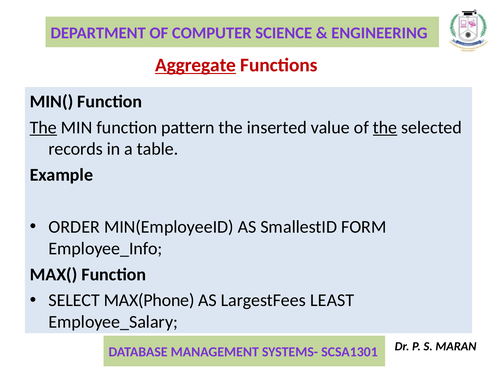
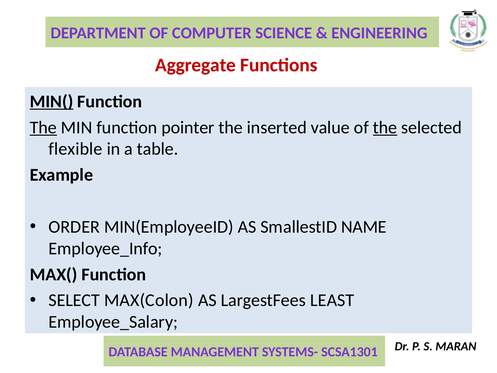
Aggregate underline: present -> none
MIN( underline: none -> present
pattern: pattern -> pointer
records: records -> flexible
FORM: FORM -> NAME
MAX(Phone: MAX(Phone -> MAX(Colon
